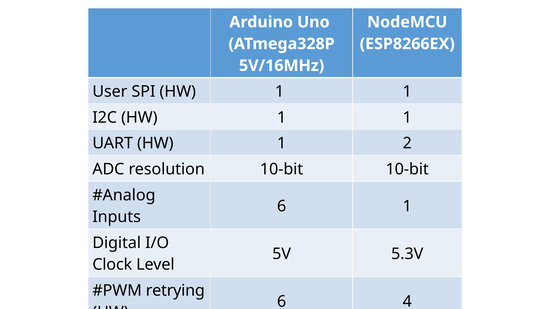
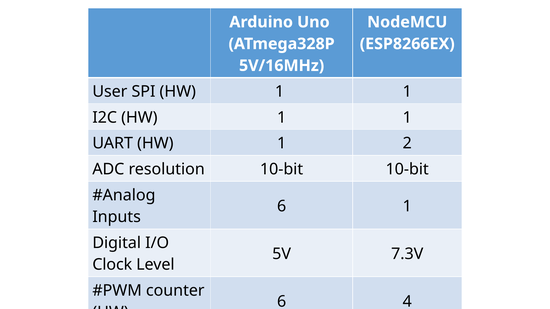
5.3V: 5.3V -> 7.3V
retrying: retrying -> counter
